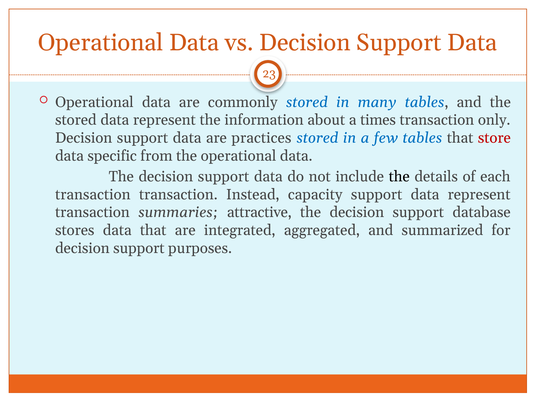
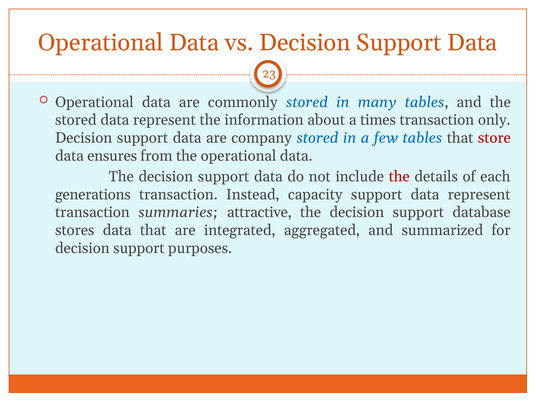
practices: practices -> company
specific: specific -> ensures
the at (399, 177) colour: black -> red
transaction at (93, 194): transaction -> generations
